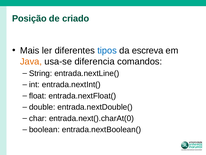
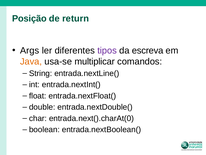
criado: criado -> return
Mais: Mais -> Args
tipos colour: blue -> purple
diferencia: diferencia -> multiplicar
